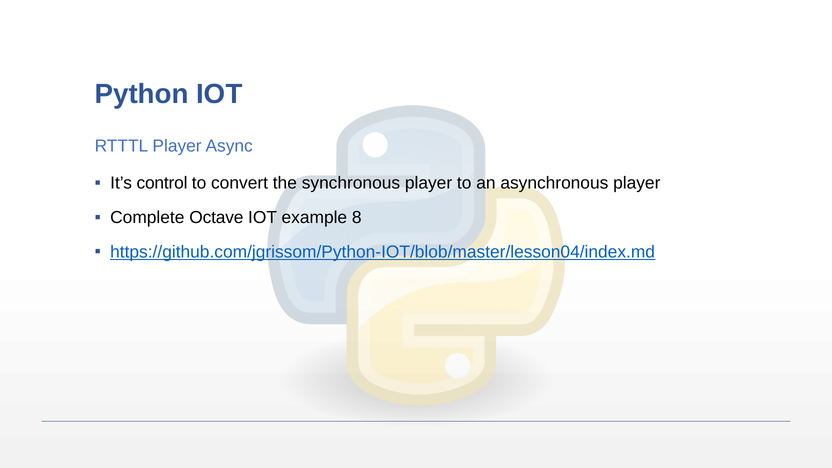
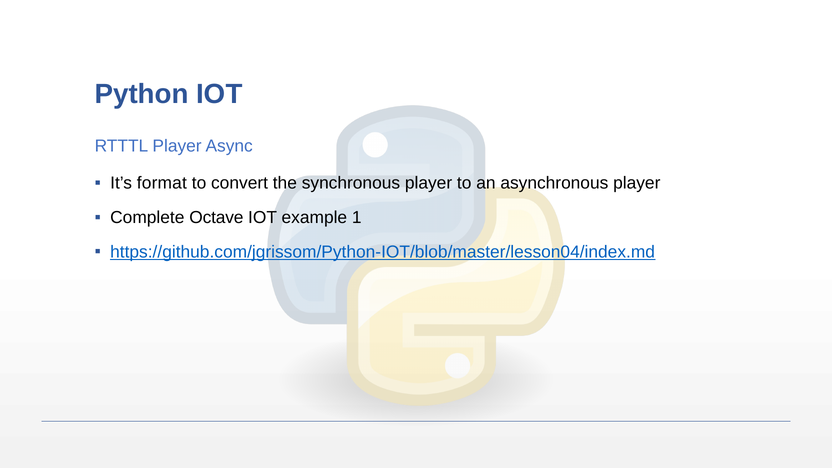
control: control -> format
8: 8 -> 1
